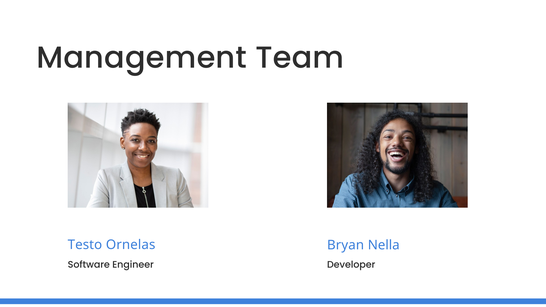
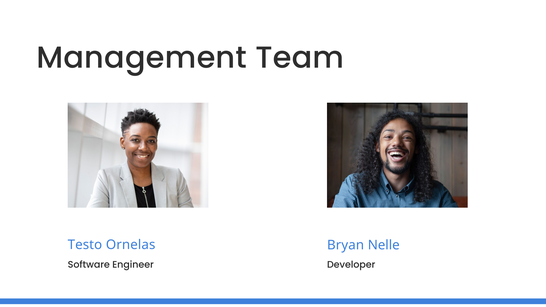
Nella: Nella -> Nelle
